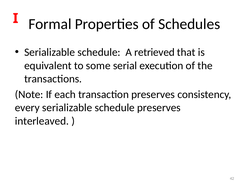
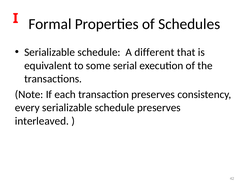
retrieved: retrieved -> different
